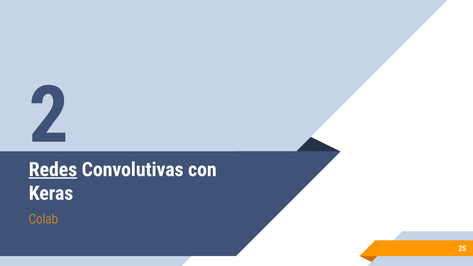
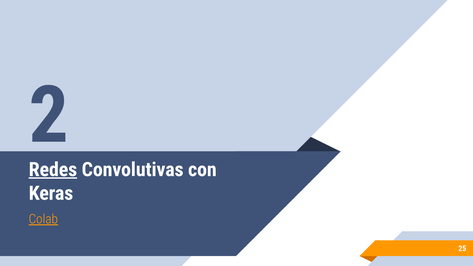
Colab underline: none -> present
